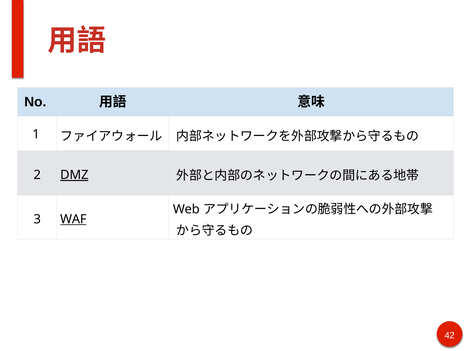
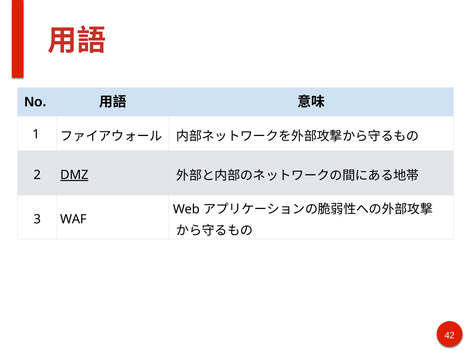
WAF underline: present -> none
